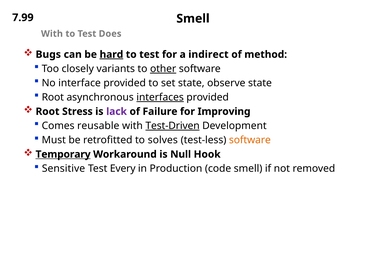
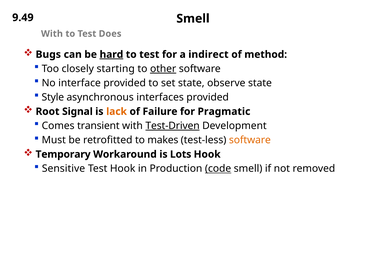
7.99: 7.99 -> 9.49
variants: variants -> starting
Root at (53, 97): Root -> Style
interfaces underline: present -> none
Stress: Stress -> Signal
lack colour: purple -> orange
Improving: Improving -> Pragmatic
reusable: reusable -> transient
solves: solves -> makes
Temporary underline: present -> none
Null: Null -> Lots
Test Every: Every -> Hook
code underline: none -> present
